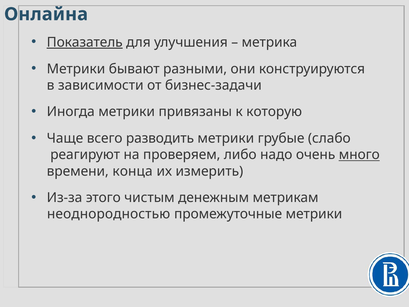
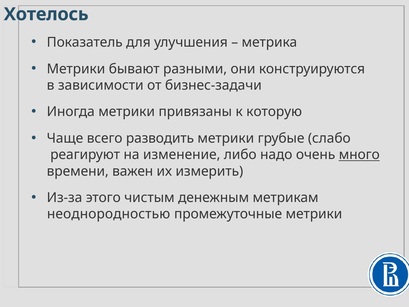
Онлайна: Онлайна -> Хотелось
Показатель underline: present -> none
проверяем: проверяем -> изменение
конца: конца -> важен
